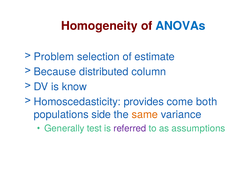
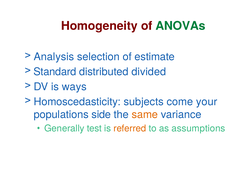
ANOVAs colour: blue -> green
Problem: Problem -> Analysis
Because: Because -> Standard
column: column -> divided
know: know -> ways
provides: provides -> subjects
both: both -> your
referred colour: purple -> orange
